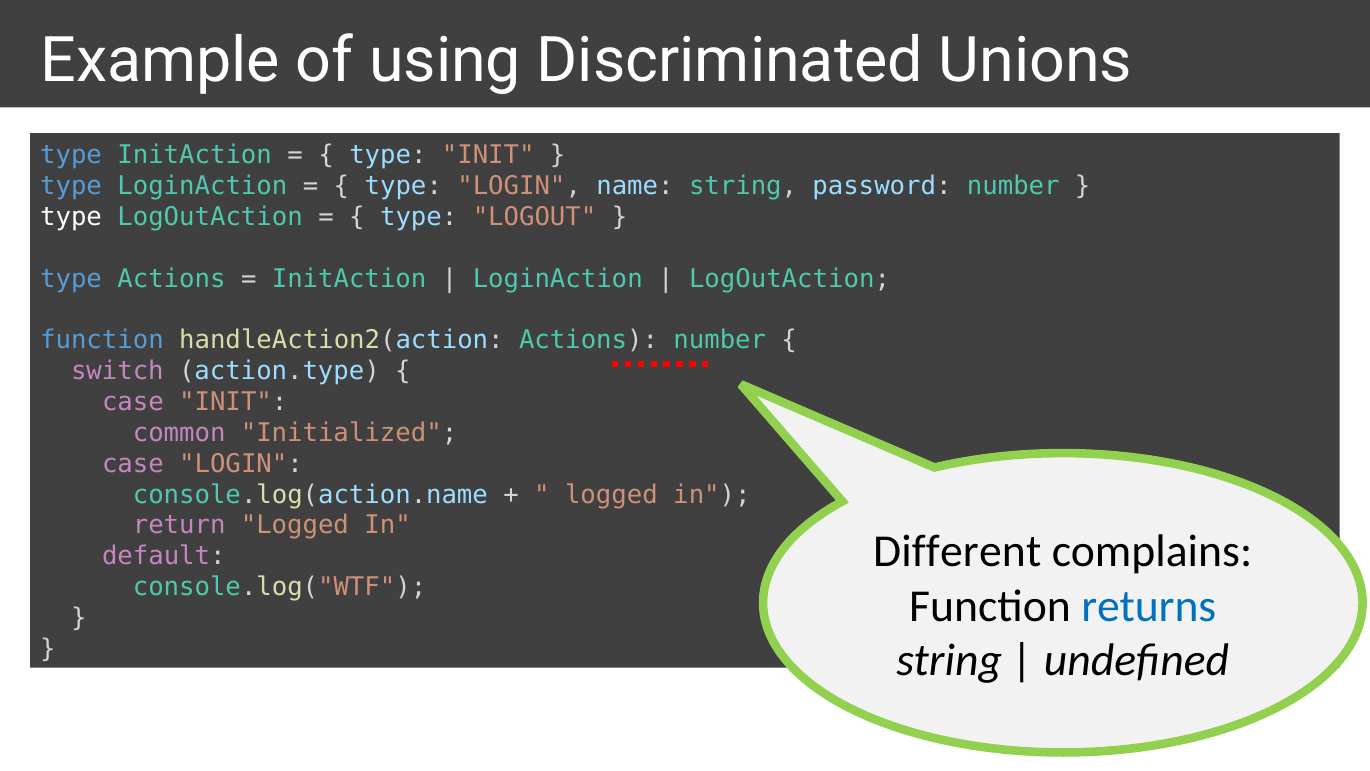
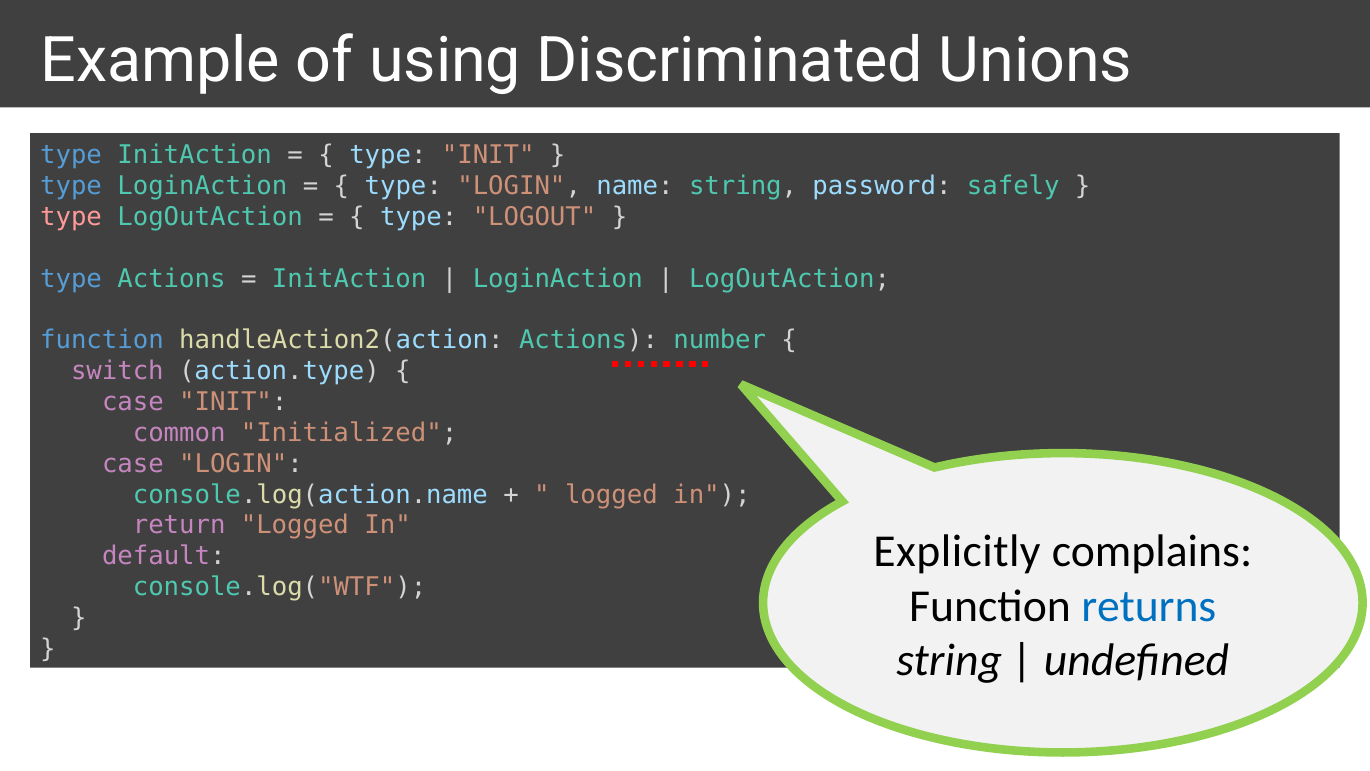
password number: number -> safely
type at (71, 217) colour: white -> pink
Different: Different -> Explicitly
